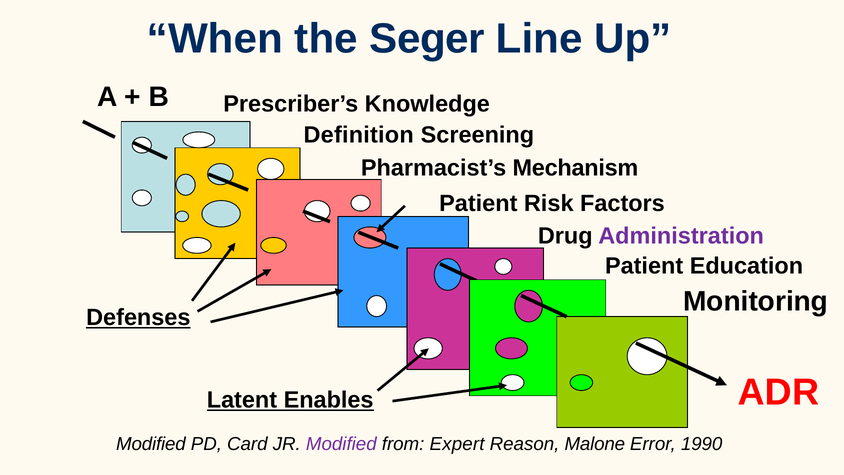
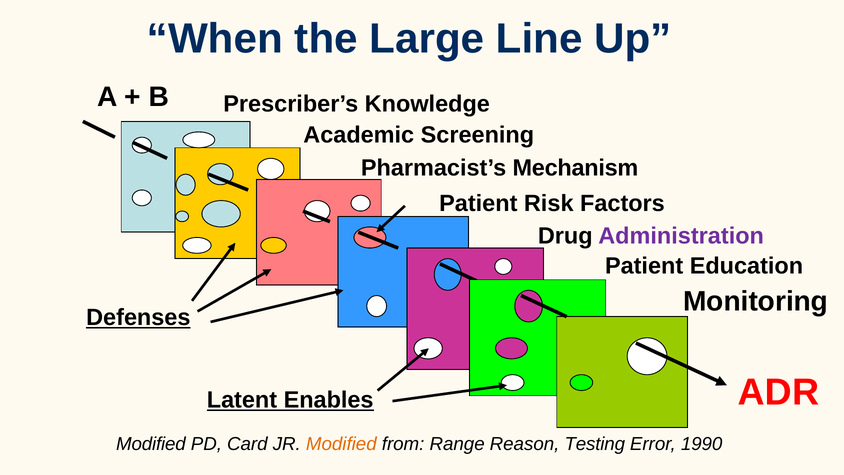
Seger: Seger -> Large
Definition: Definition -> Academic
Modified at (341, 444) colour: purple -> orange
Expert: Expert -> Range
Malone: Malone -> Testing
